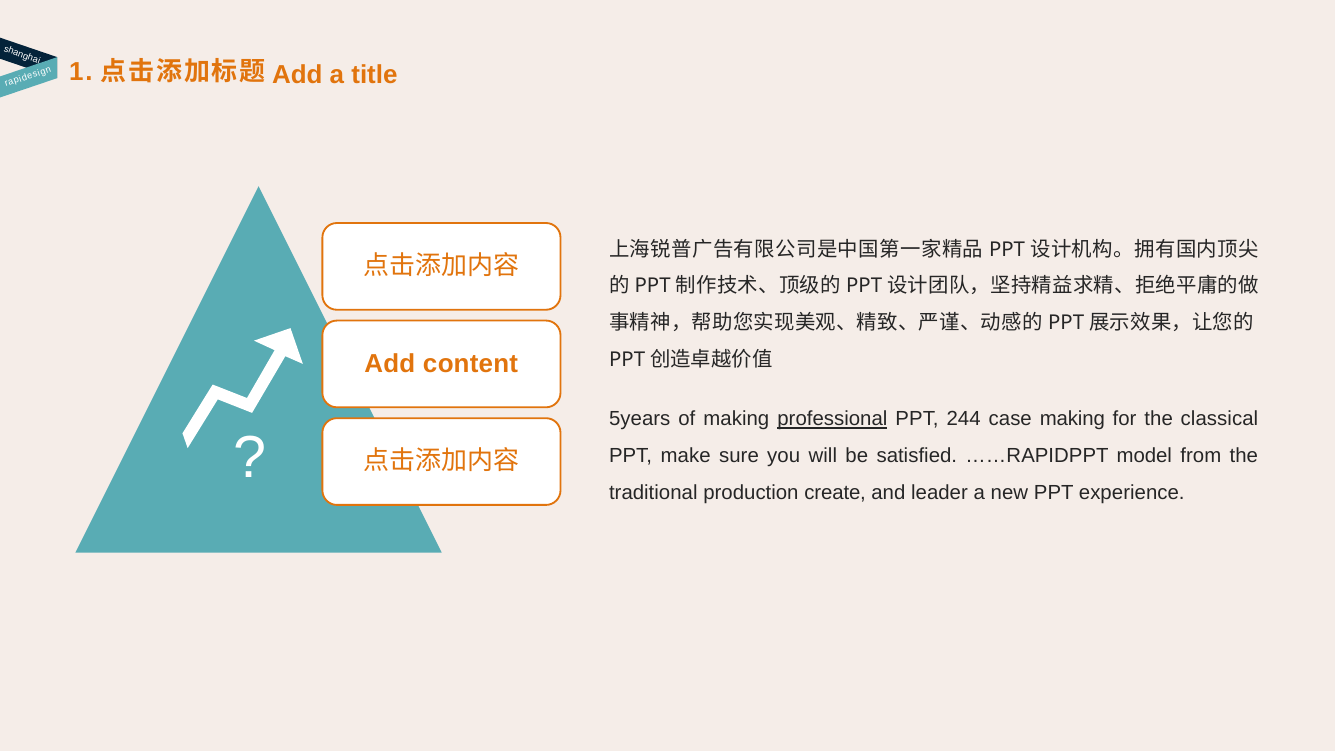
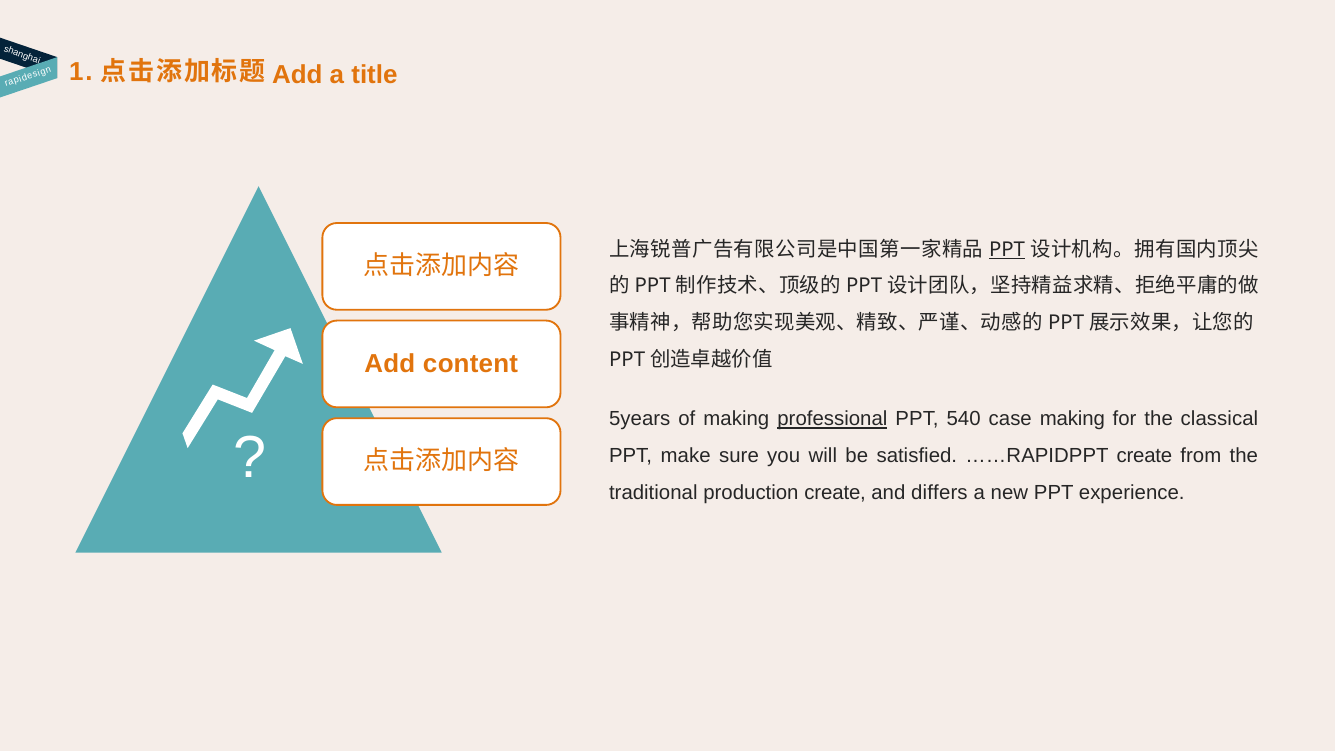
PPT at (1007, 249) underline: none -> present
244: 244 -> 540
……RAPIDPPT model: model -> create
leader: leader -> differs
